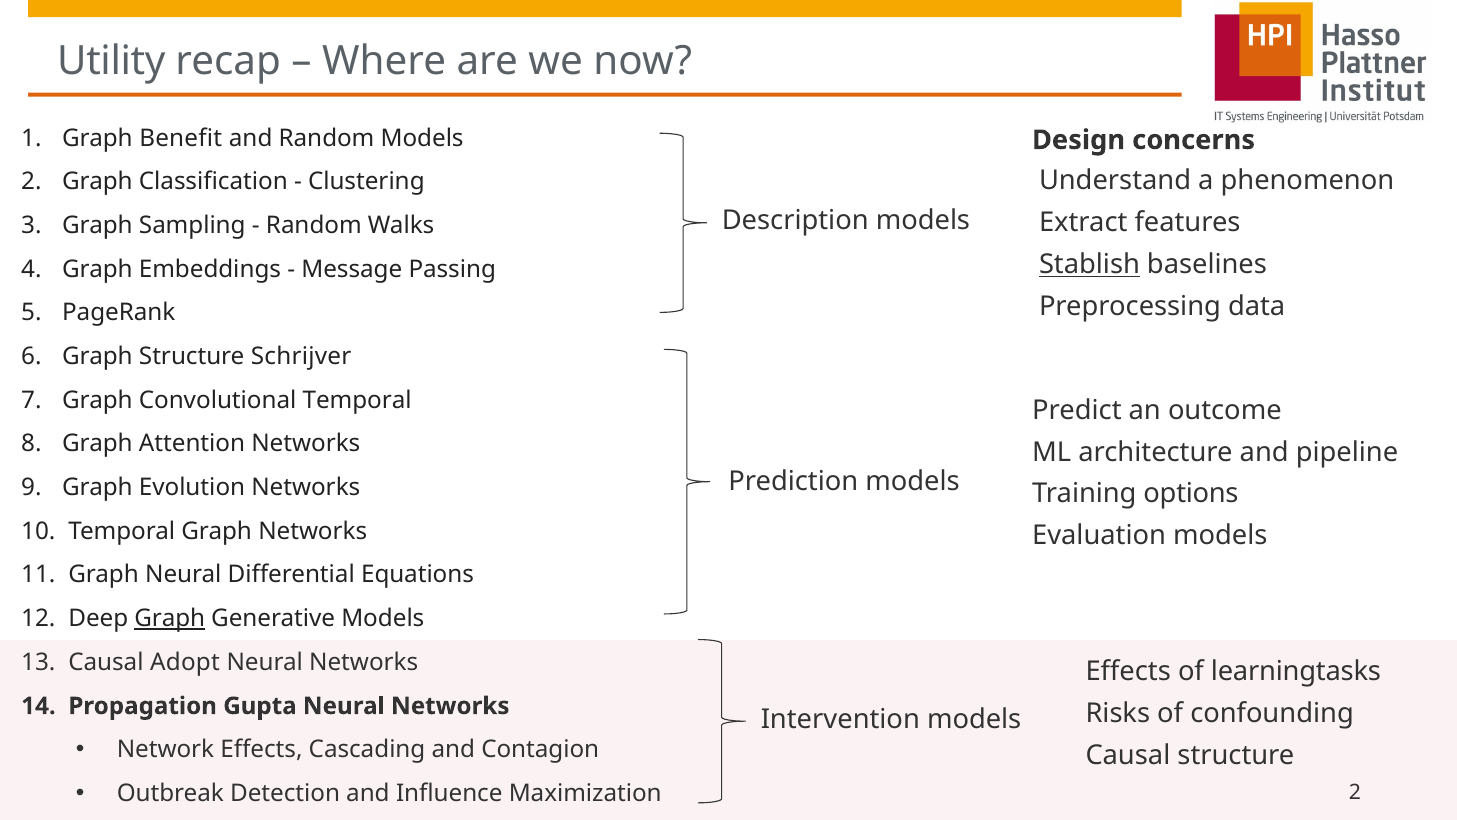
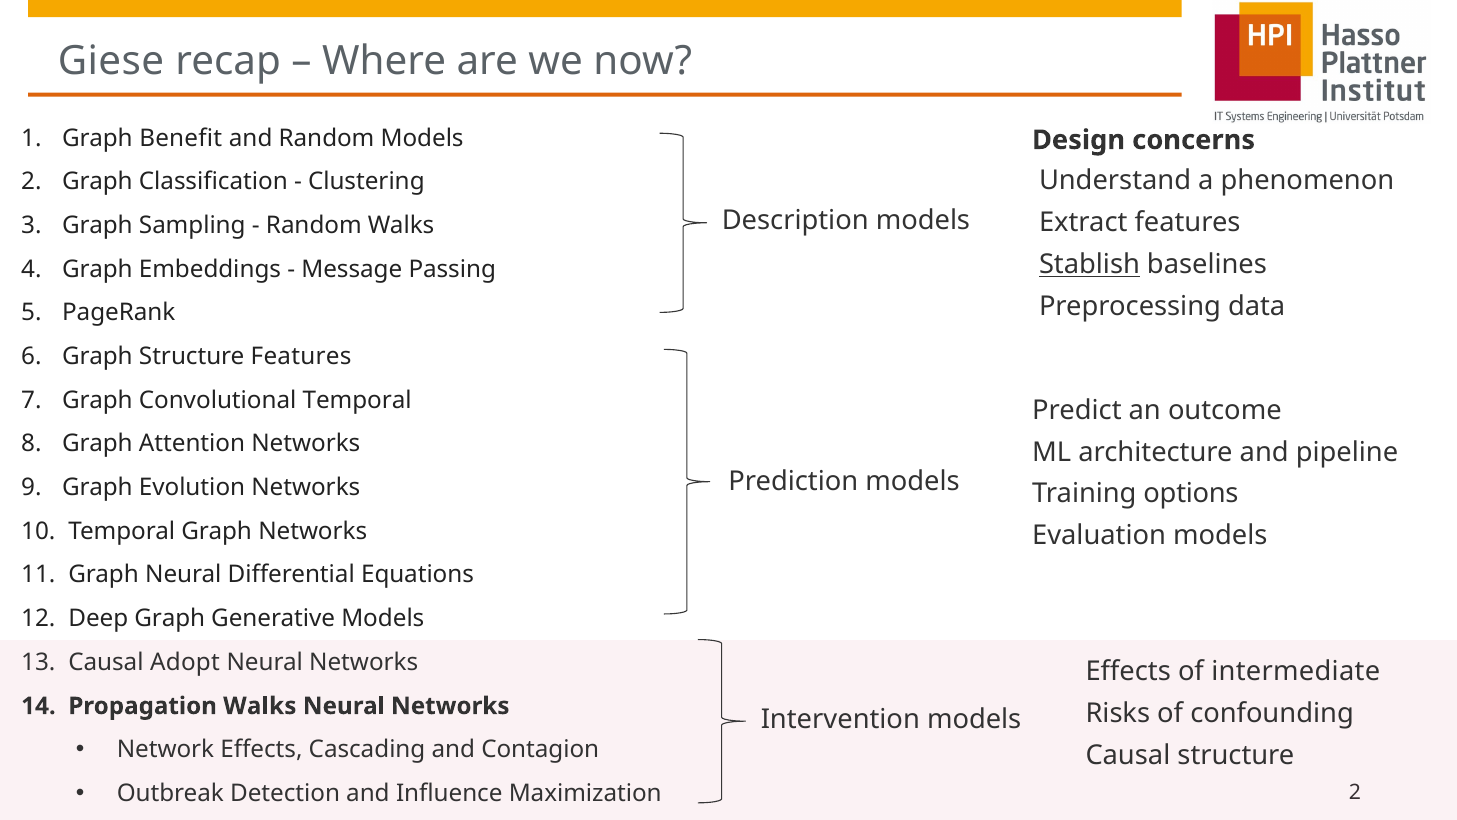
Utility: Utility -> Giese
Structure Schrijver: Schrijver -> Features
Graph at (170, 618) underline: present -> none
learningtasks: learningtasks -> intermediate
Propagation Gupta: Gupta -> Walks
